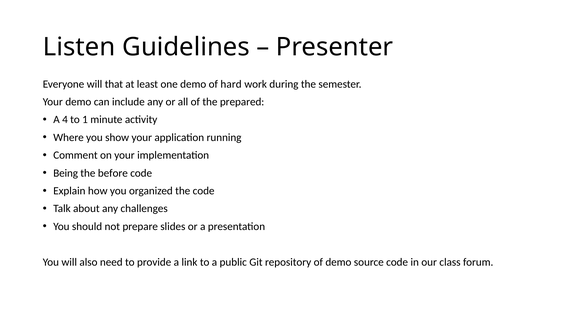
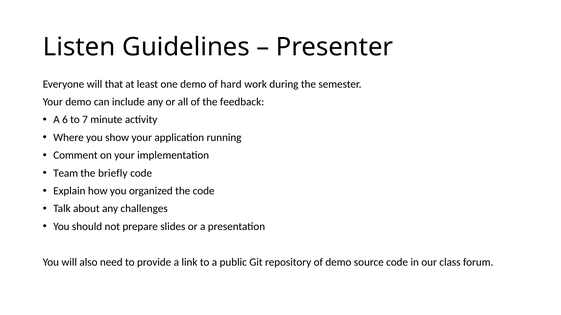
prepared: prepared -> feedback
4: 4 -> 6
1: 1 -> 7
Being: Being -> Team
before: before -> briefly
